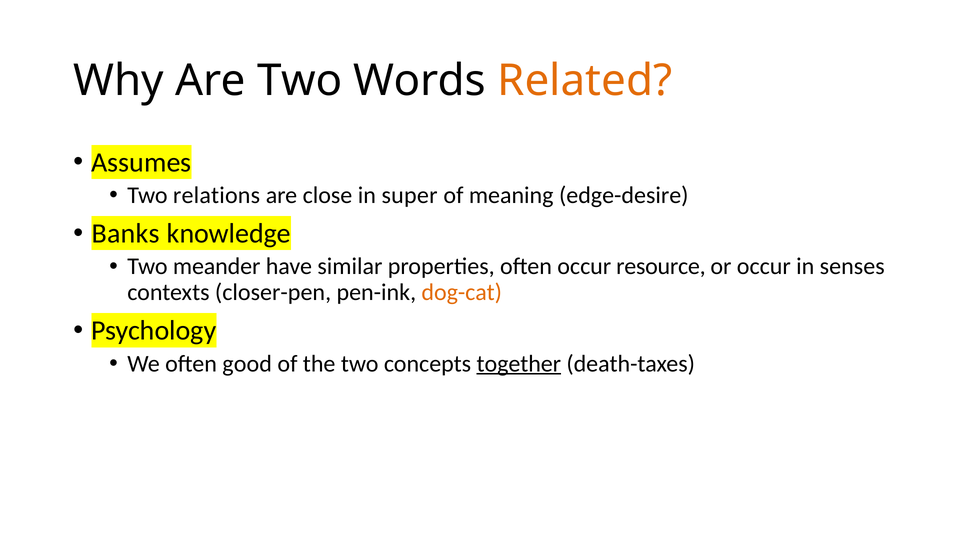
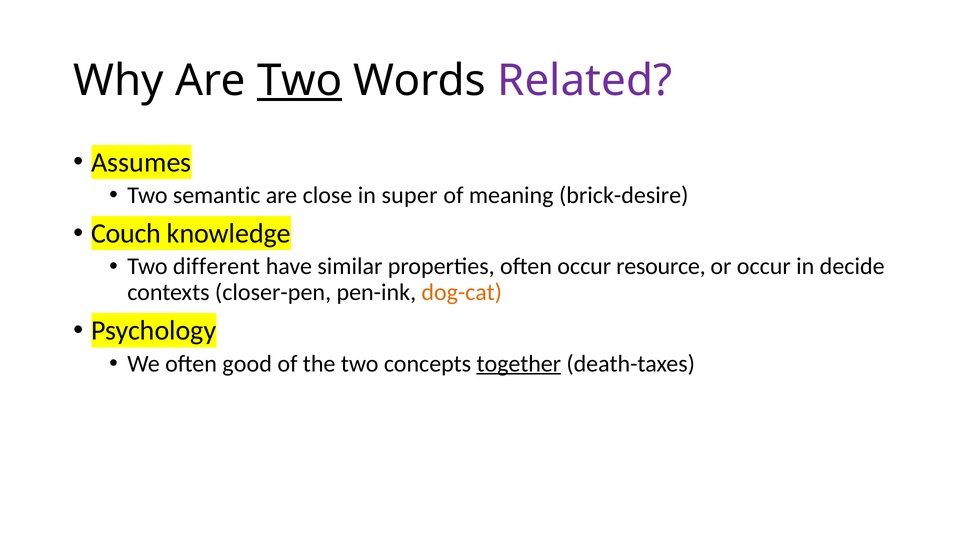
Two at (300, 81) underline: none -> present
Related colour: orange -> purple
relations: relations -> semantic
edge-desire: edge-desire -> brick-desire
Banks: Banks -> Couch
meander: meander -> different
senses: senses -> decide
